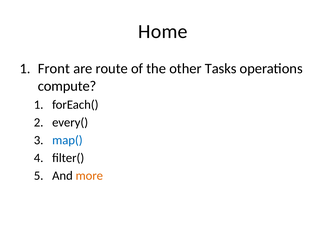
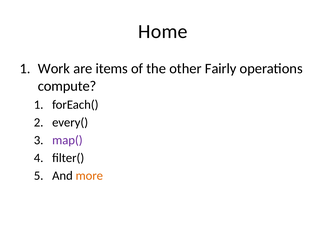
Front: Front -> Work
route: route -> items
Tasks: Tasks -> Fairly
map( colour: blue -> purple
